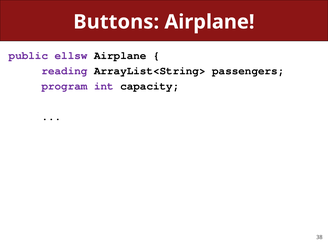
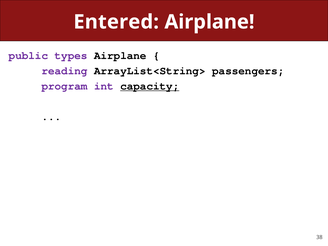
Buttons: Buttons -> Entered
ellsw: ellsw -> types
capacity underline: none -> present
